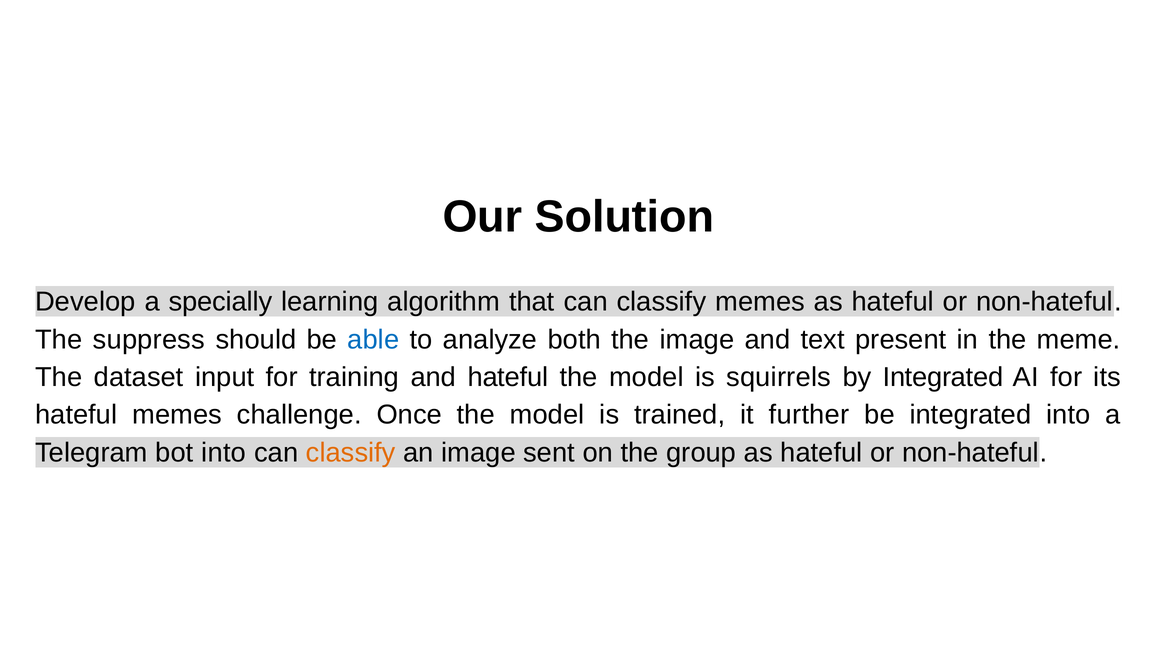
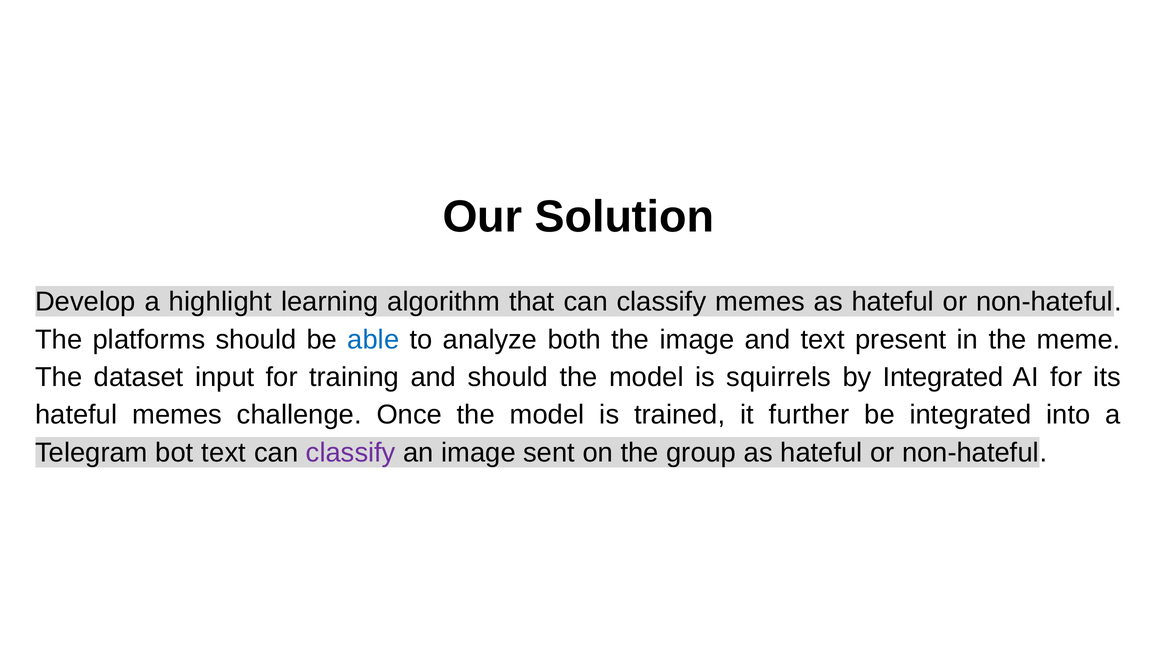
specially: specially -> highlight
suppress: suppress -> platforms
and hateful: hateful -> should
bot into: into -> text
classify at (351, 452) colour: orange -> purple
